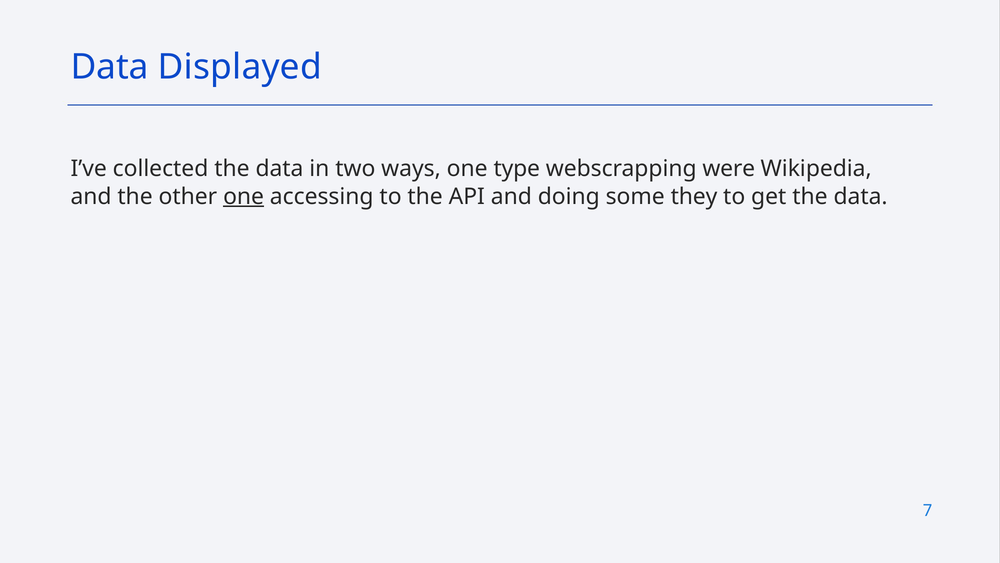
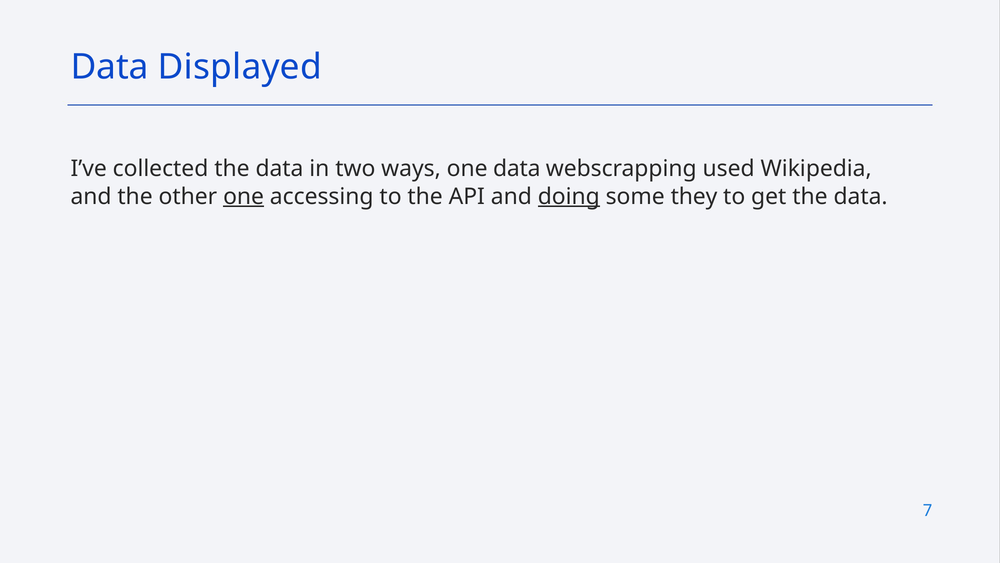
one type: type -> data
were: were -> used
doing underline: none -> present
